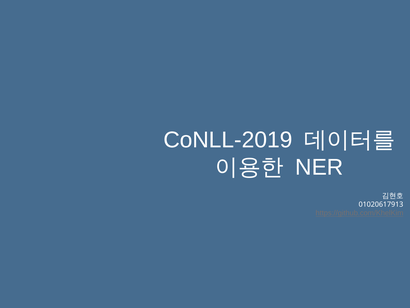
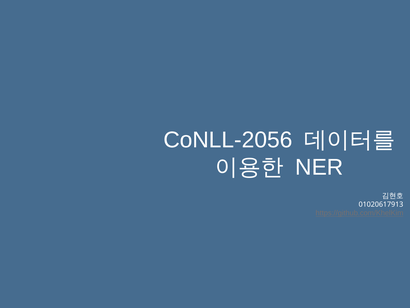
CoNLL-2019: CoNLL-2019 -> CoNLL-2056
